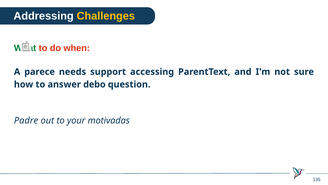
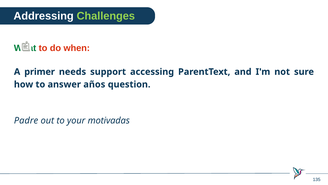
Challenges colour: yellow -> light green
parece: parece -> primer
debo: debo -> años
